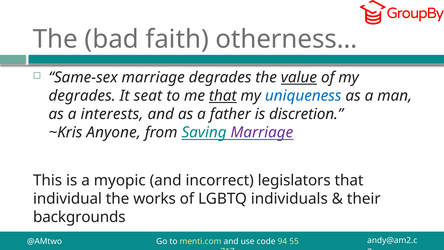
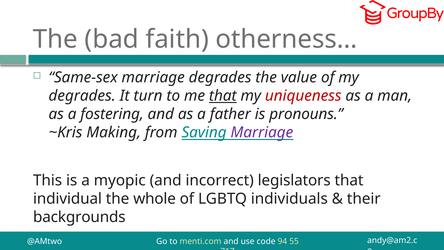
value underline: present -> none
seat: seat -> turn
uniqueness colour: blue -> red
interests: interests -> fostering
discretion: discretion -> pronouns
Anyone: Anyone -> Making
works: works -> whole
